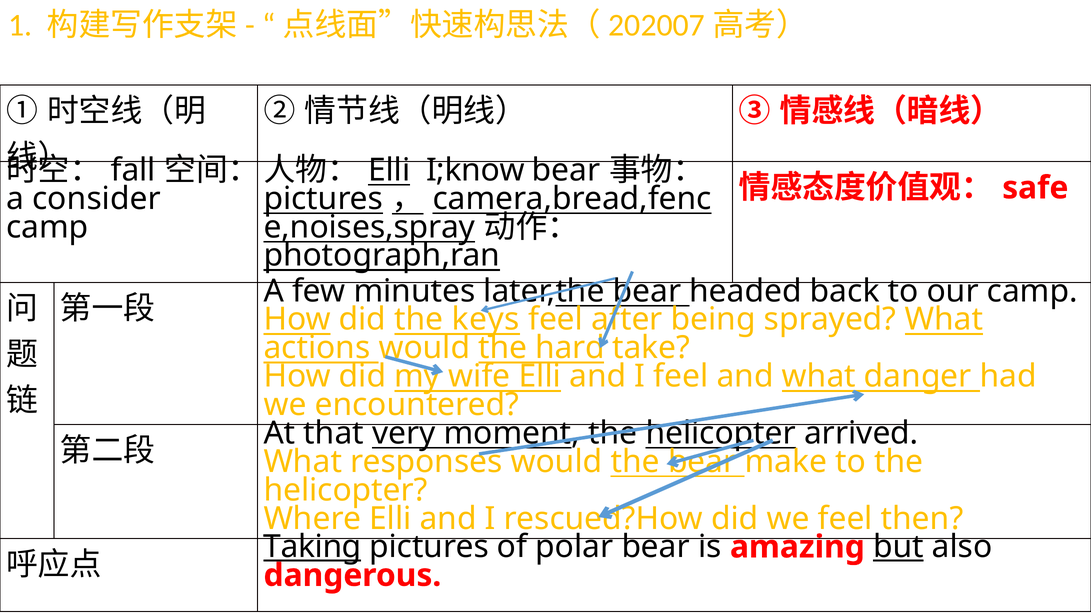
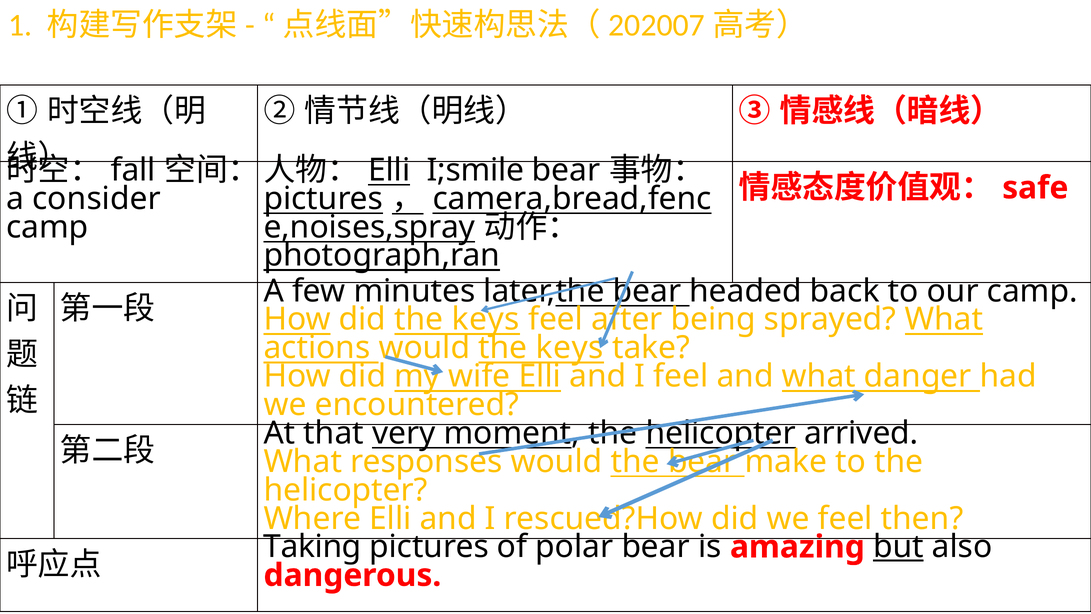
I;know: I;know -> I;smile
hard at (570, 348): hard -> keys
Taking underline: present -> none
